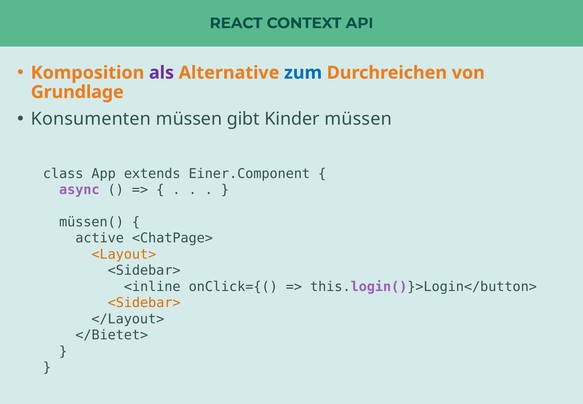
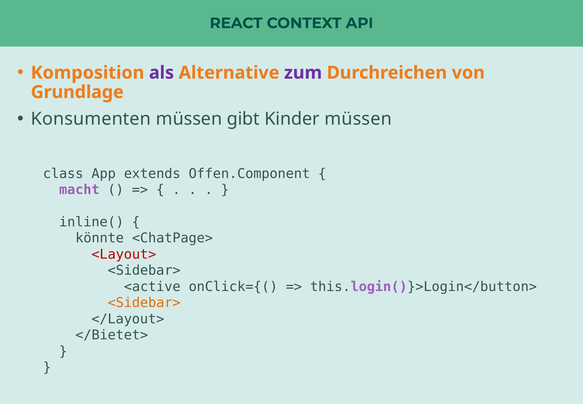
zum colour: blue -> purple
Einer.Component: Einer.Component -> Offen.Component
async: async -> macht
müssen(: müssen( -> inline(
active: active -> könnte
<Layout> colour: orange -> red
<inline: <inline -> <active
